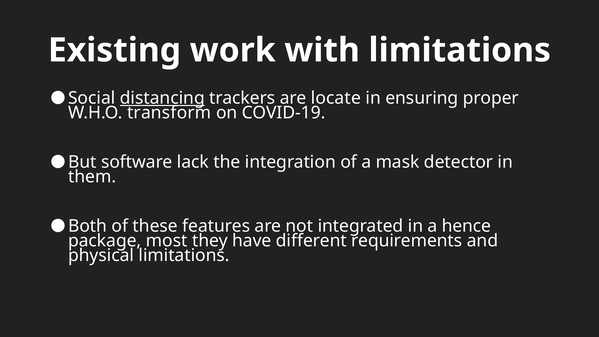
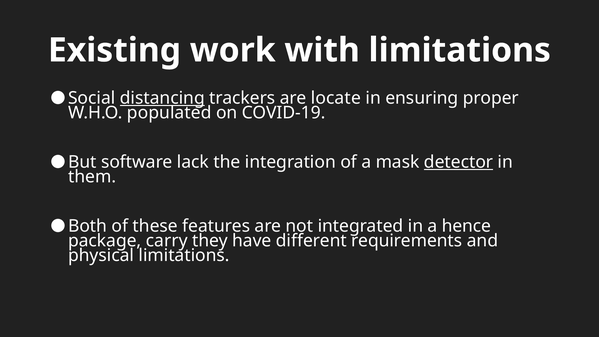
transform: transform -> populated
detector underline: none -> present
most: most -> carry
